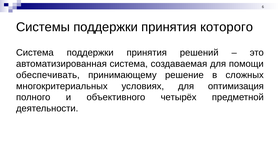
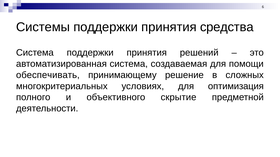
которого: которого -> средства
четырёх: четырёх -> скрытие
